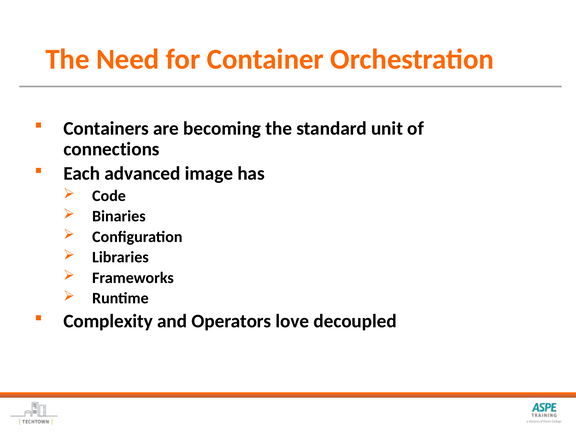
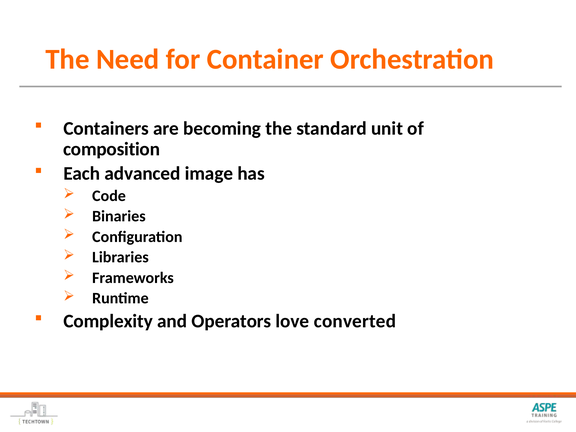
connections: connections -> composition
decoupled: decoupled -> converted
